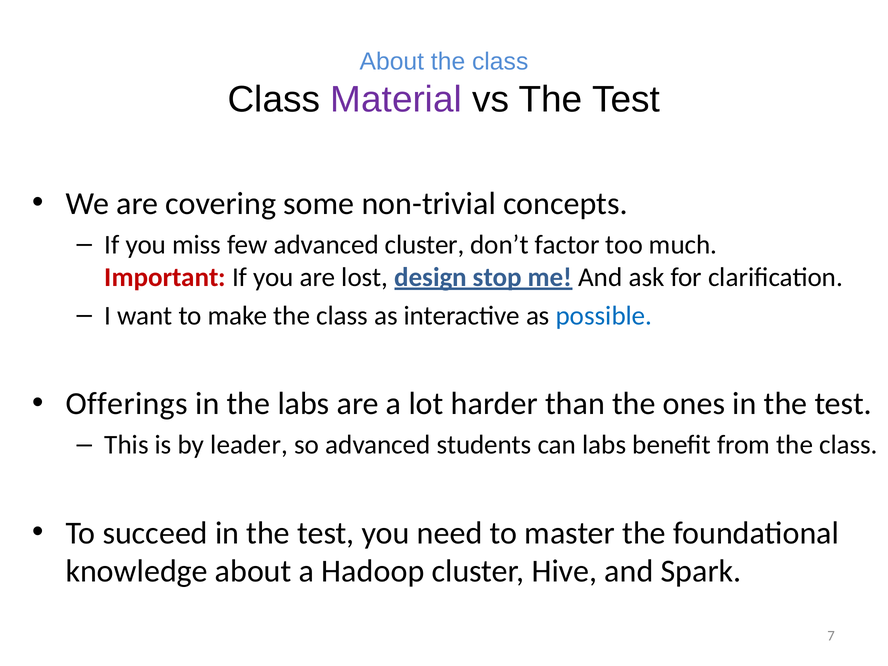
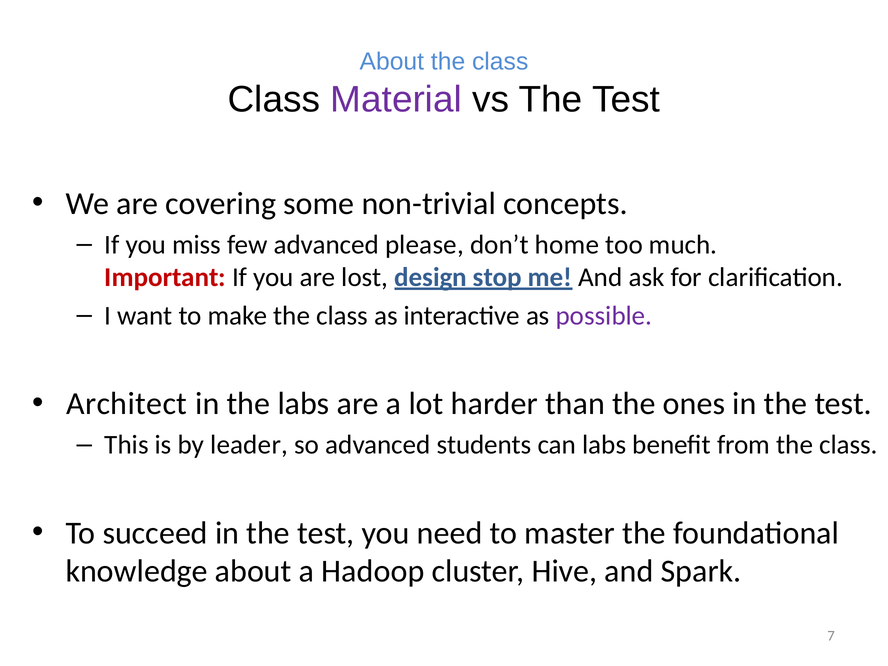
advanced cluster: cluster -> please
factor: factor -> home
possible colour: blue -> purple
Offerings: Offerings -> Architect
